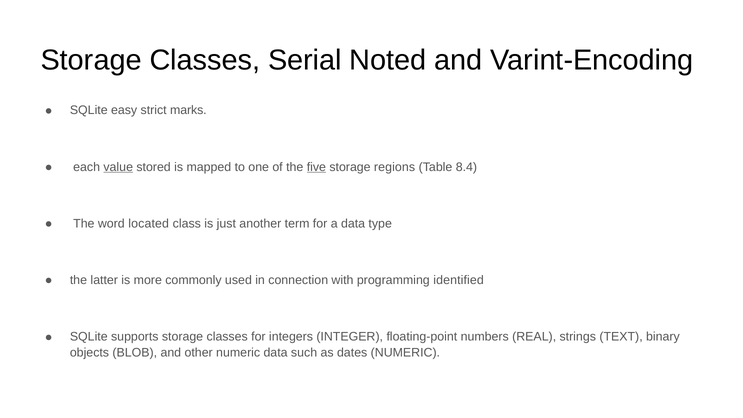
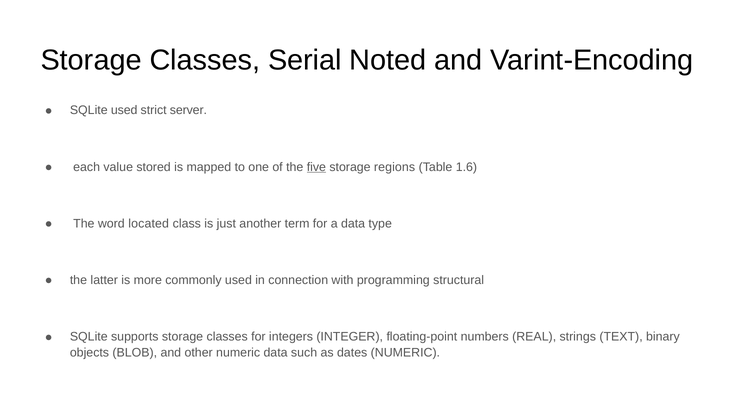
SQLite easy: easy -> used
marks: marks -> server
value underline: present -> none
8.4: 8.4 -> 1.6
identified: identified -> structural
